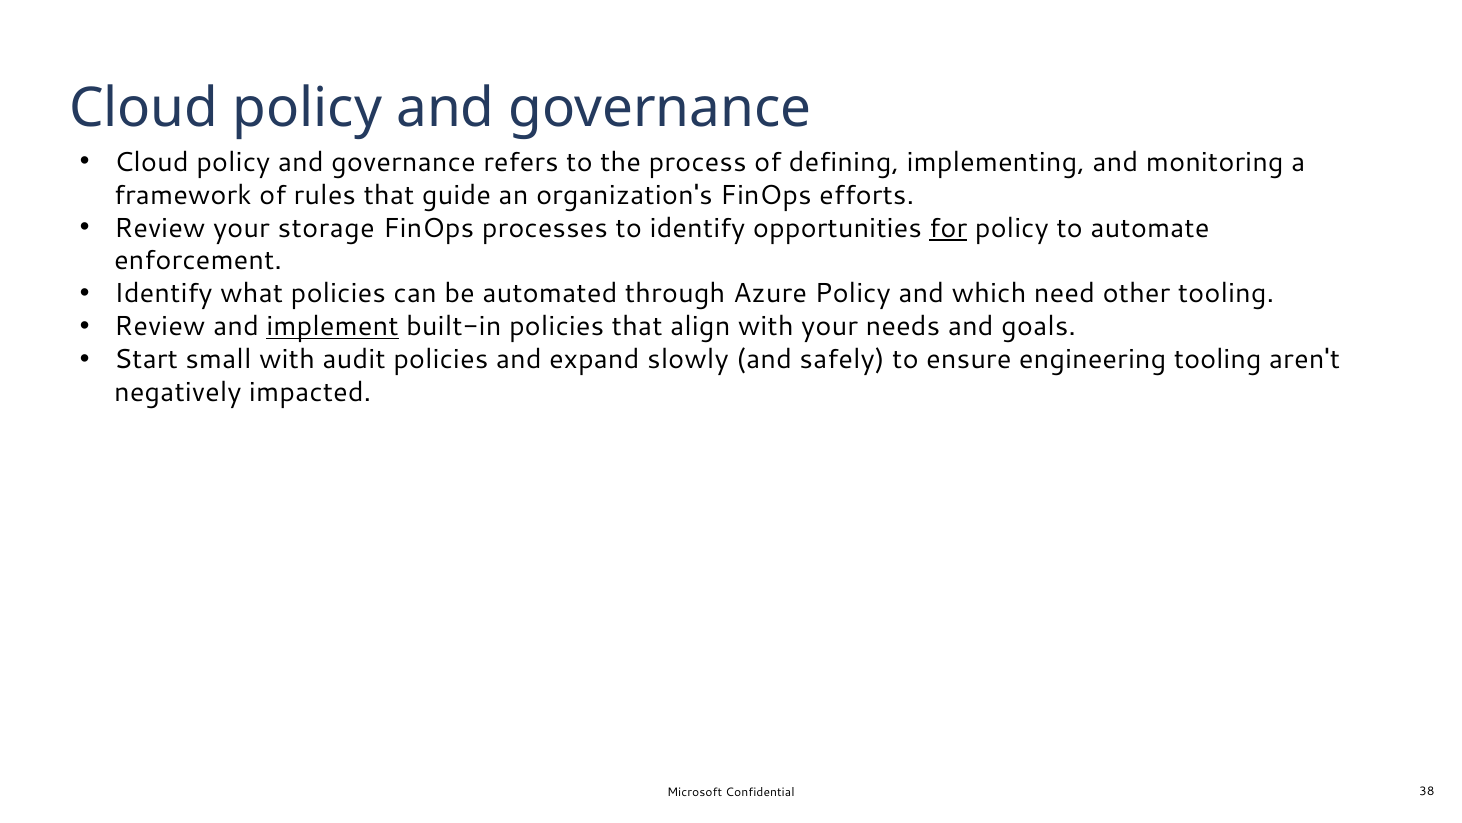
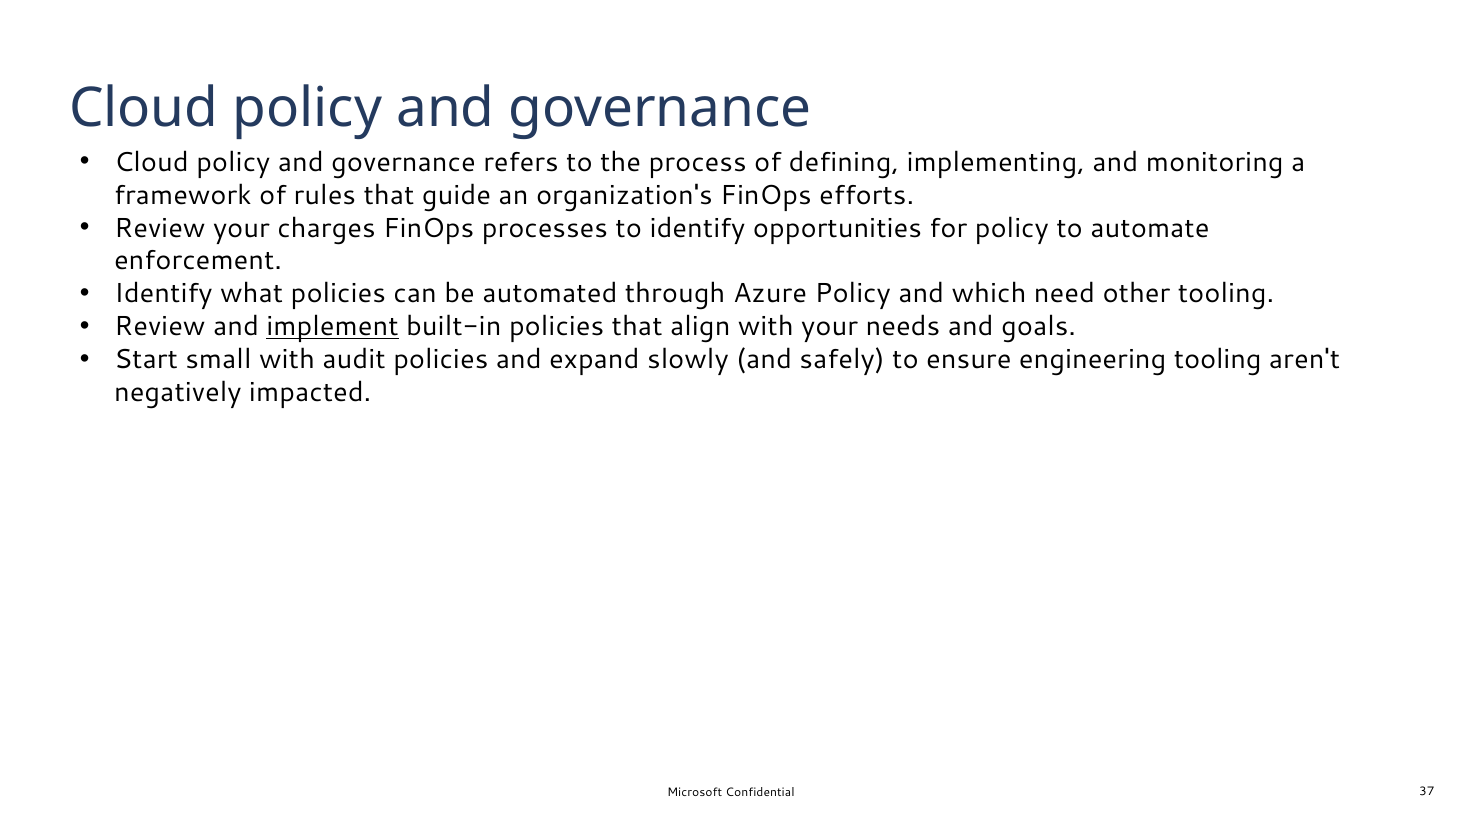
storage: storage -> charges
for underline: present -> none
38: 38 -> 37
